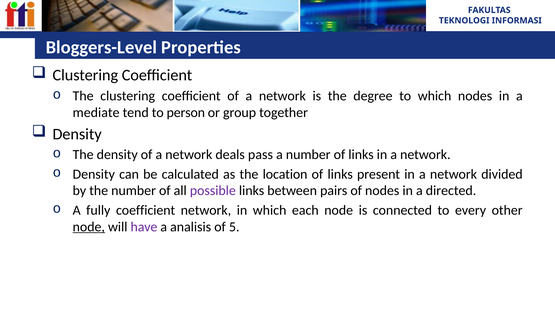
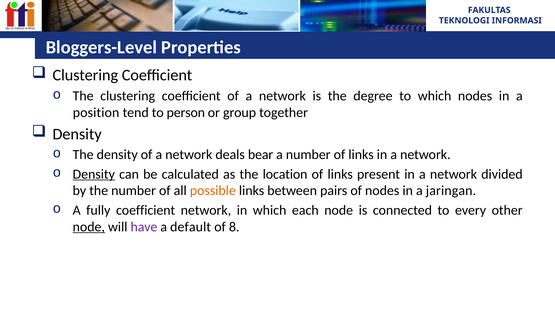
mediate: mediate -> position
pass: pass -> bear
Density at (94, 174) underline: none -> present
possible colour: purple -> orange
directed: directed -> jaringan
analisis: analisis -> default
5: 5 -> 8
